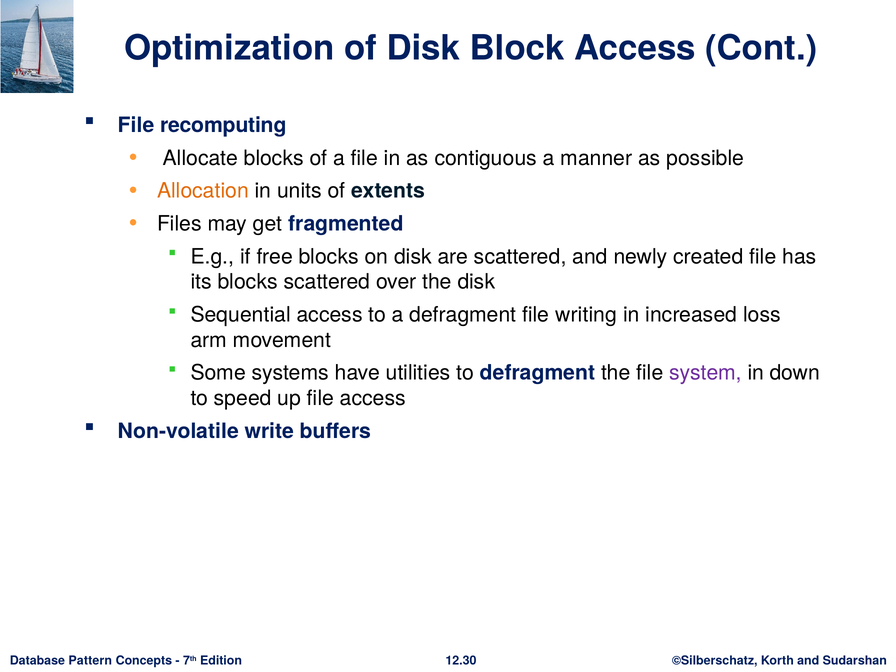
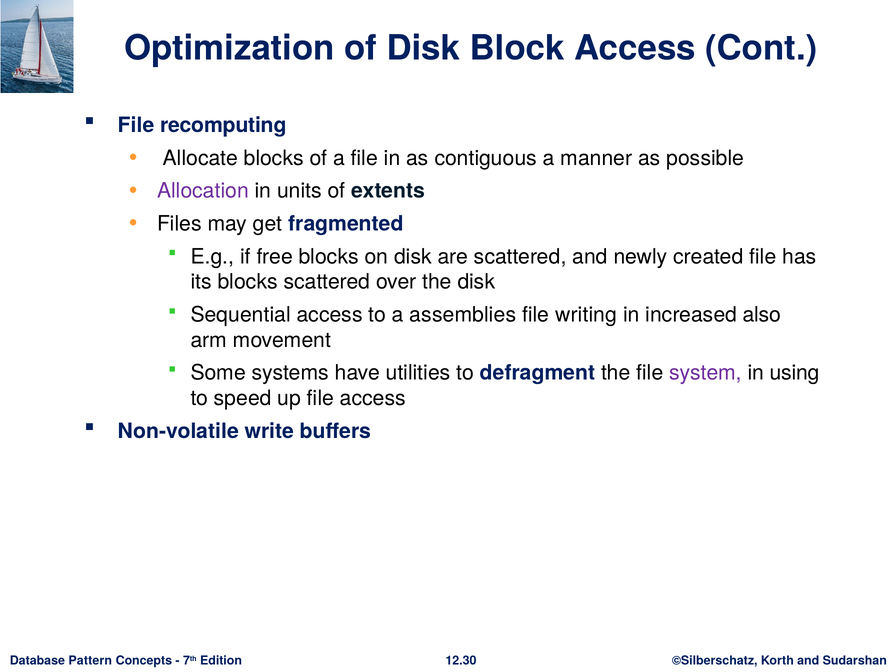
Allocation colour: orange -> purple
a defragment: defragment -> assemblies
loss: loss -> also
down: down -> using
